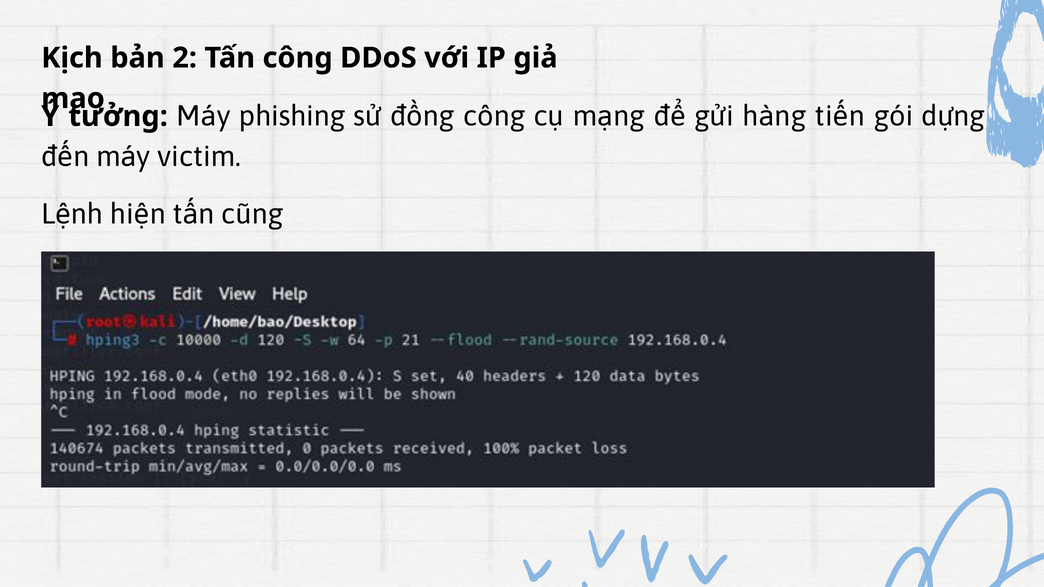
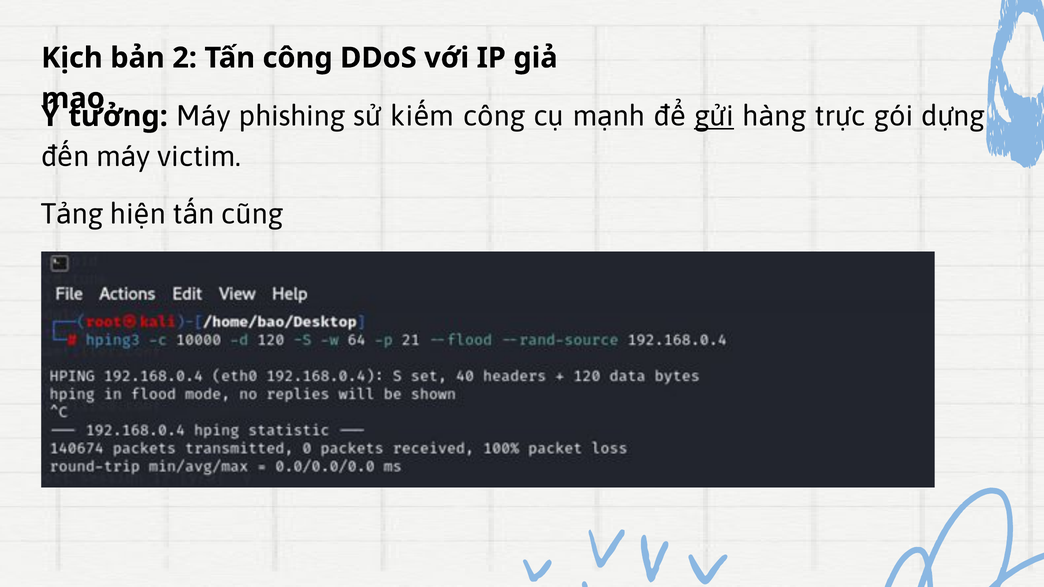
đồng: đồng -> kiếm
mạng: mạng -> mạnh
gửi underline: none -> present
tiến: tiến -> trực
Lệnh: Lệnh -> Tảng
